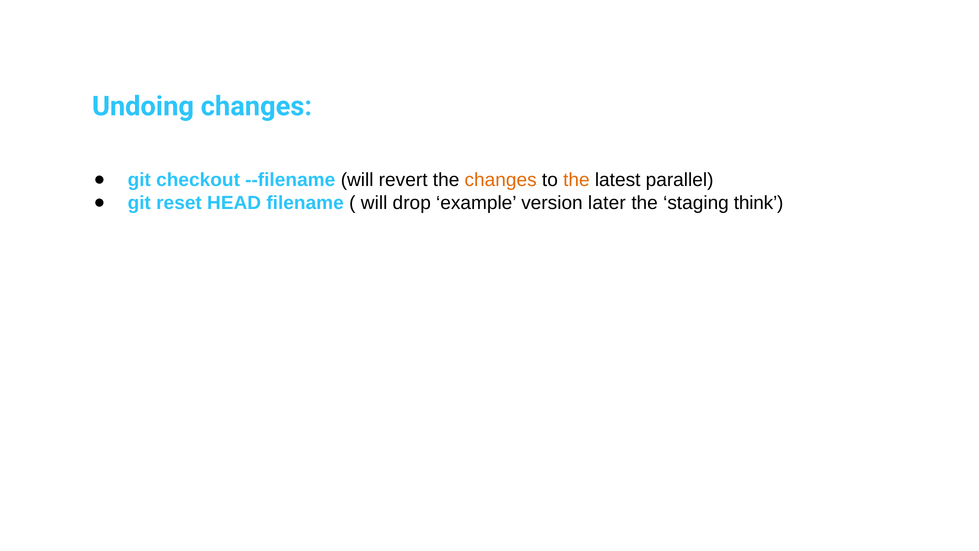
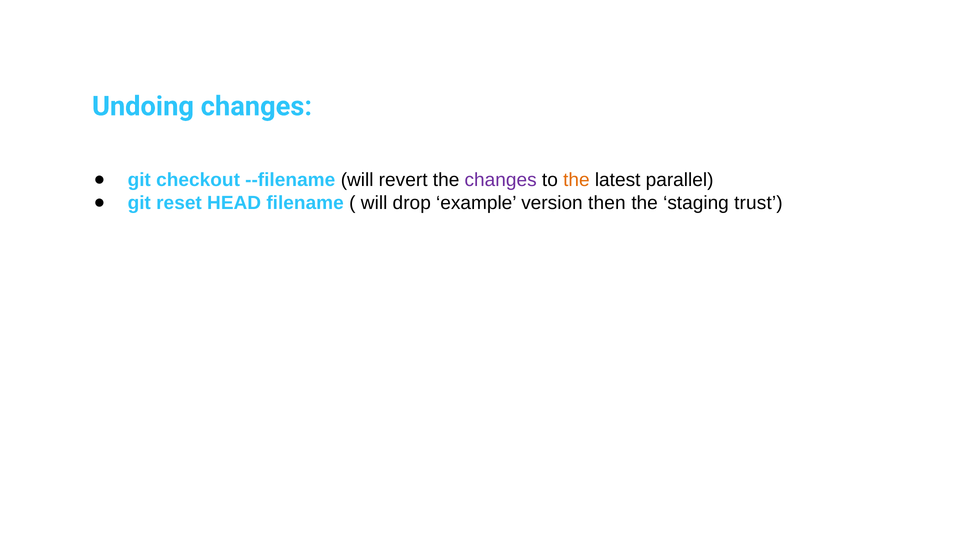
changes at (501, 180) colour: orange -> purple
later: later -> then
think: think -> trust
